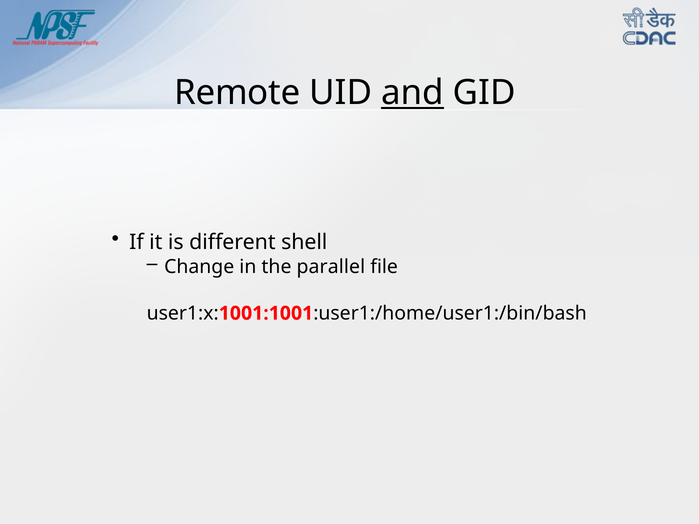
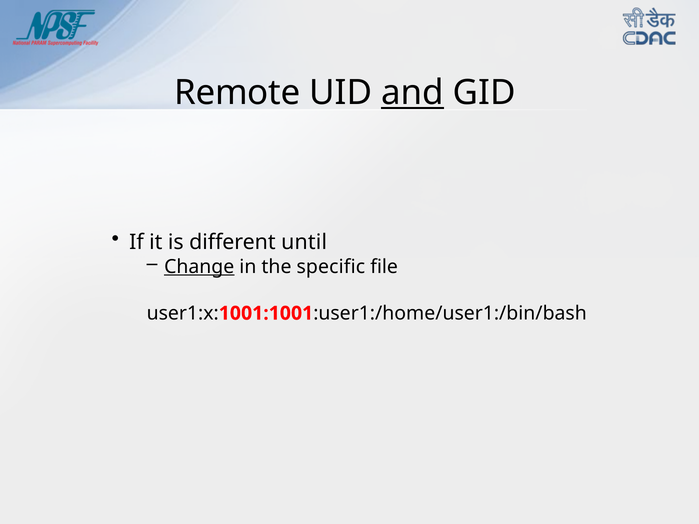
shell: shell -> until
Change underline: none -> present
parallel: parallel -> specific
